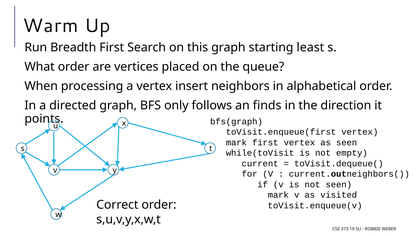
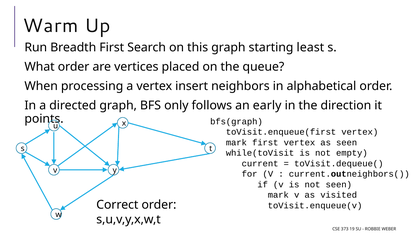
finds: finds -> early
